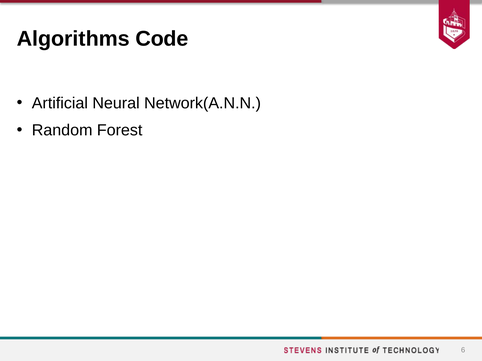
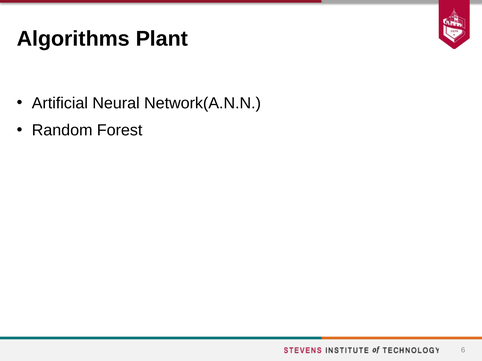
Code: Code -> Plant
